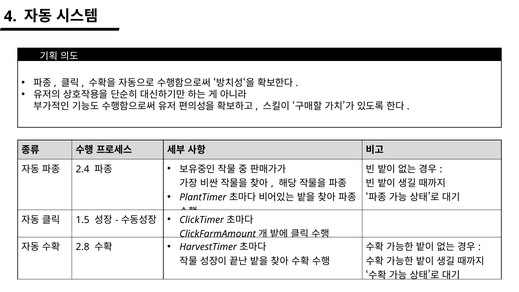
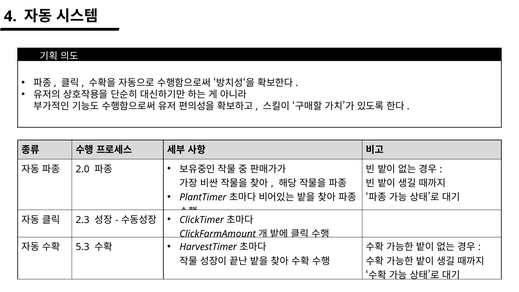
2.4: 2.4 -> 2.0
1.5: 1.5 -> 2.3
2.8: 2.8 -> 5.3
